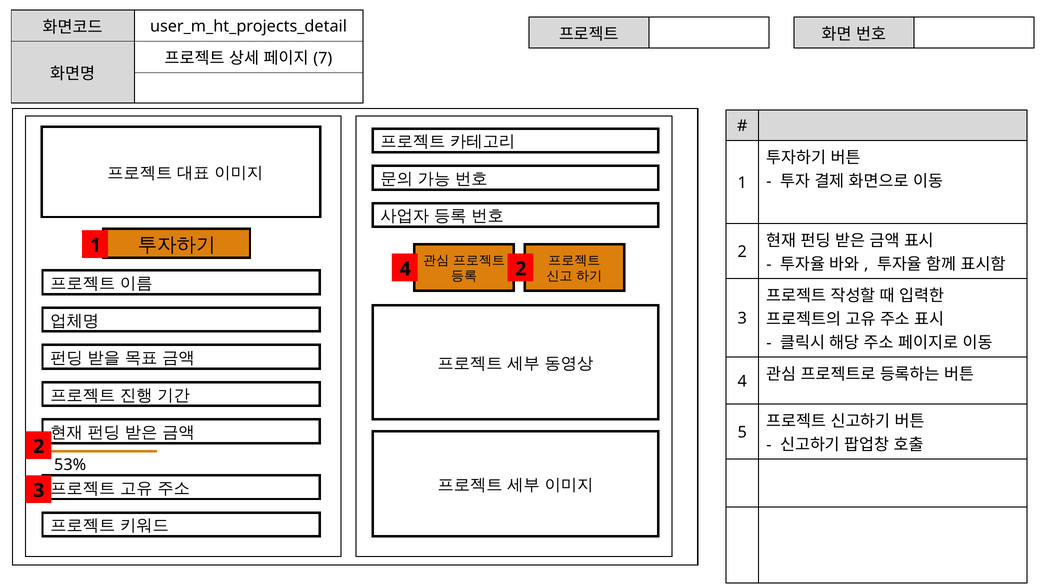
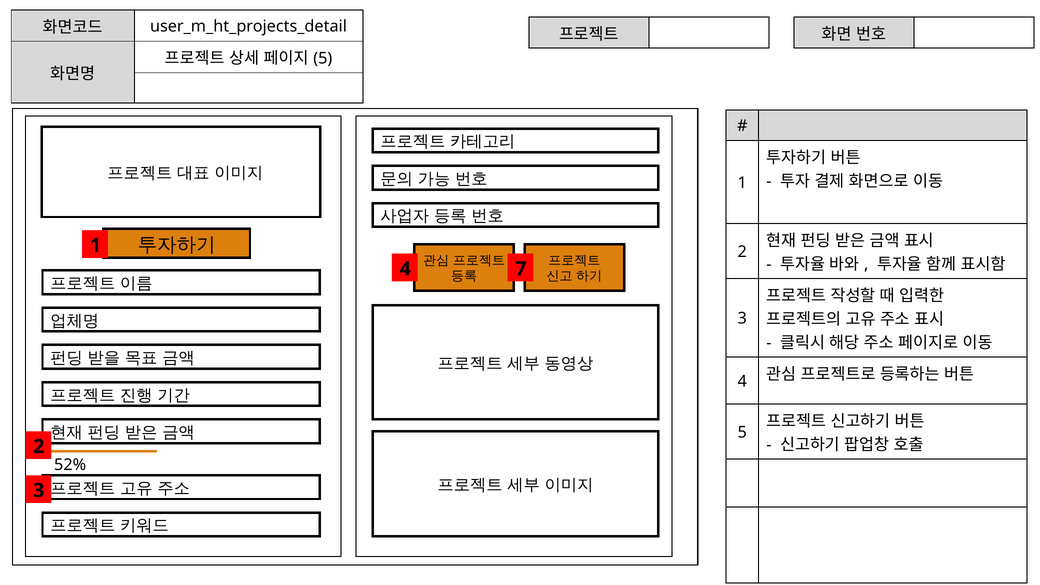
7 at (323, 59): 7 -> 5
4 2: 2 -> 7
53%: 53% -> 52%
